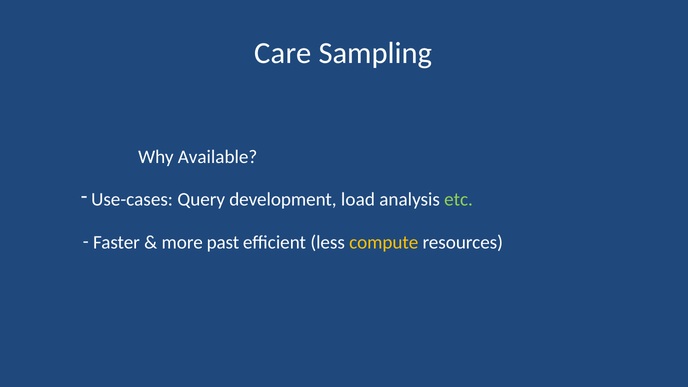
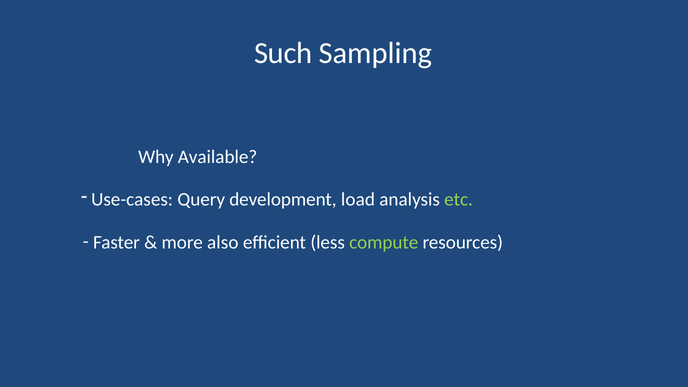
Care: Care -> Such
past: past -> also
compute colour: yellow -> light green
